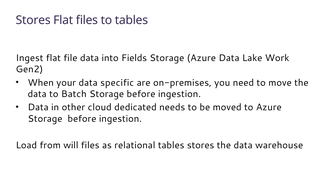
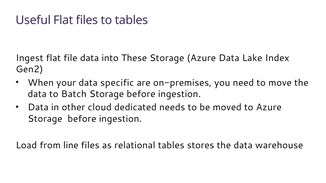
Stores at (33, 20): Stores -> Useful
Fields: Fields -> These
Work: Work -> Index
will: will -> line
